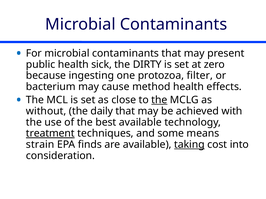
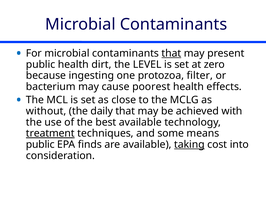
that at (171, 53) underline: none -> present
sick: sick -> dirt
DIRTY: DIRTY -> LEVEL
method: method -> poorest
the at (159, 100) underline: present -> none
strain at (40, 145): strain -> public
